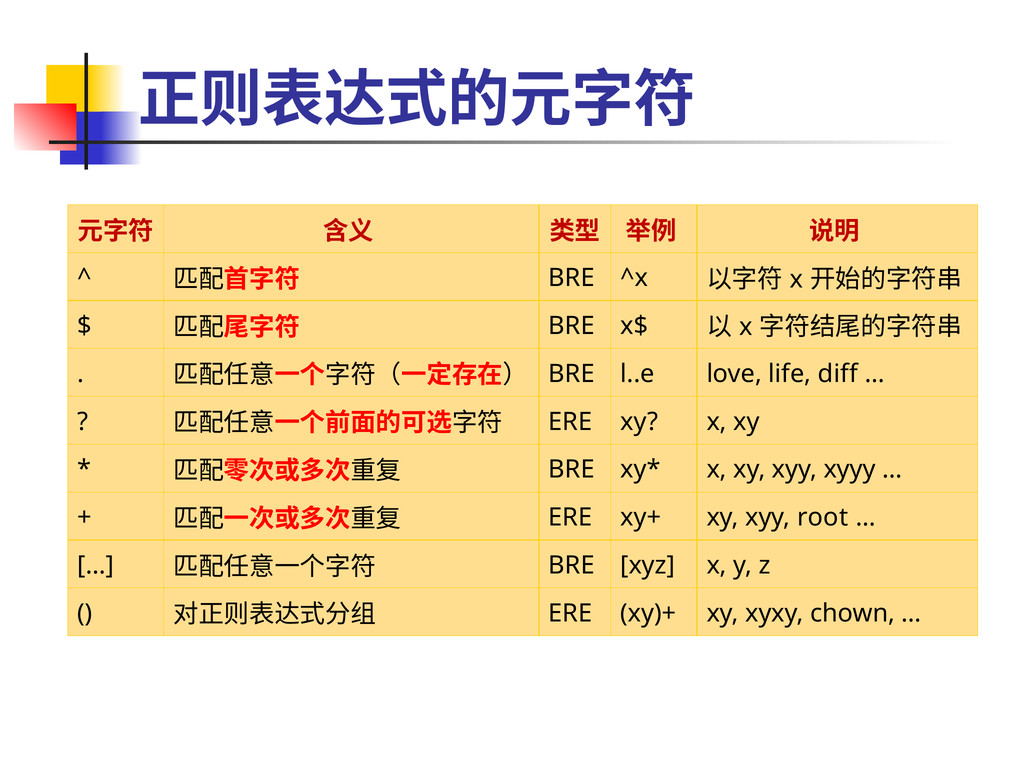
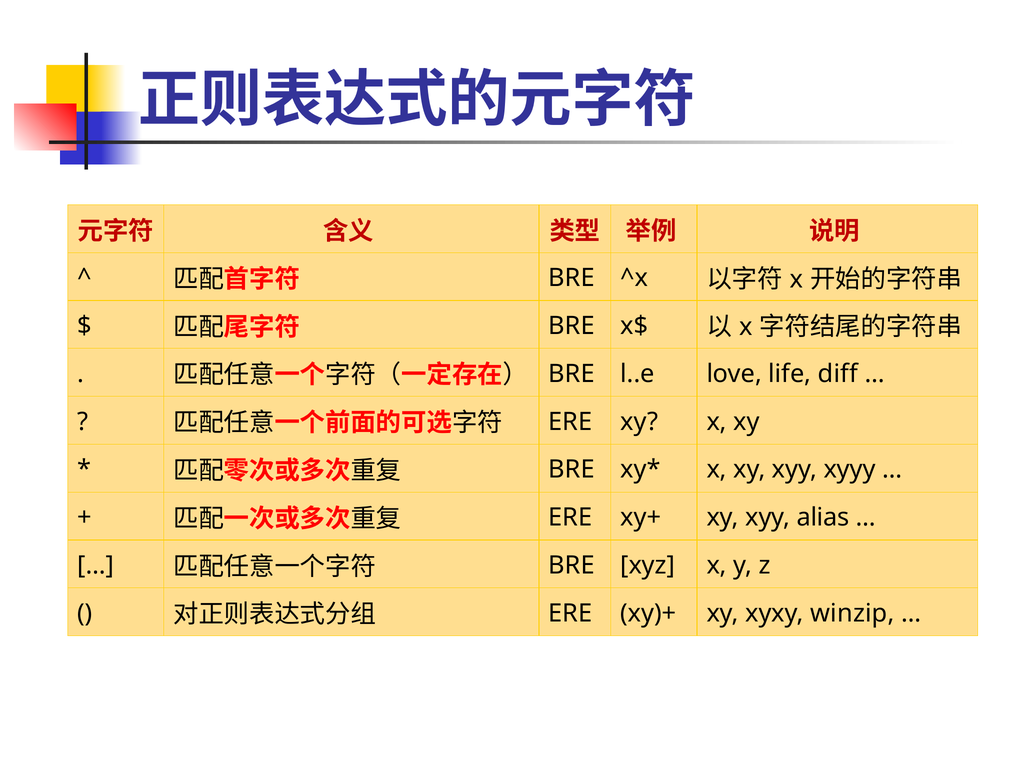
root: root -> alias
chown: chown -> winzip
